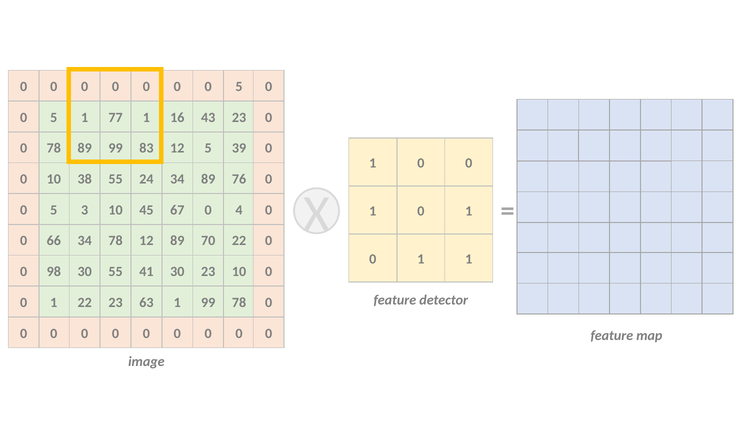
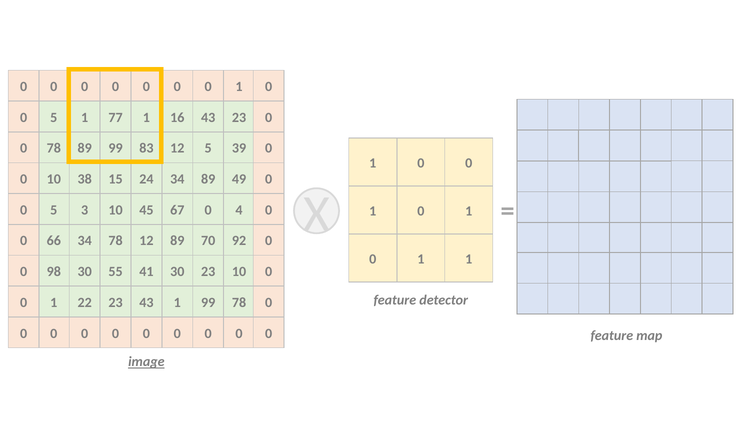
0 0 0 5: 5 -> 1
38 55: 55 -> 15
76: 76 -> 49
70 22: 22 -> 92
23 63: 63 -> 43
image underline: none -> present
